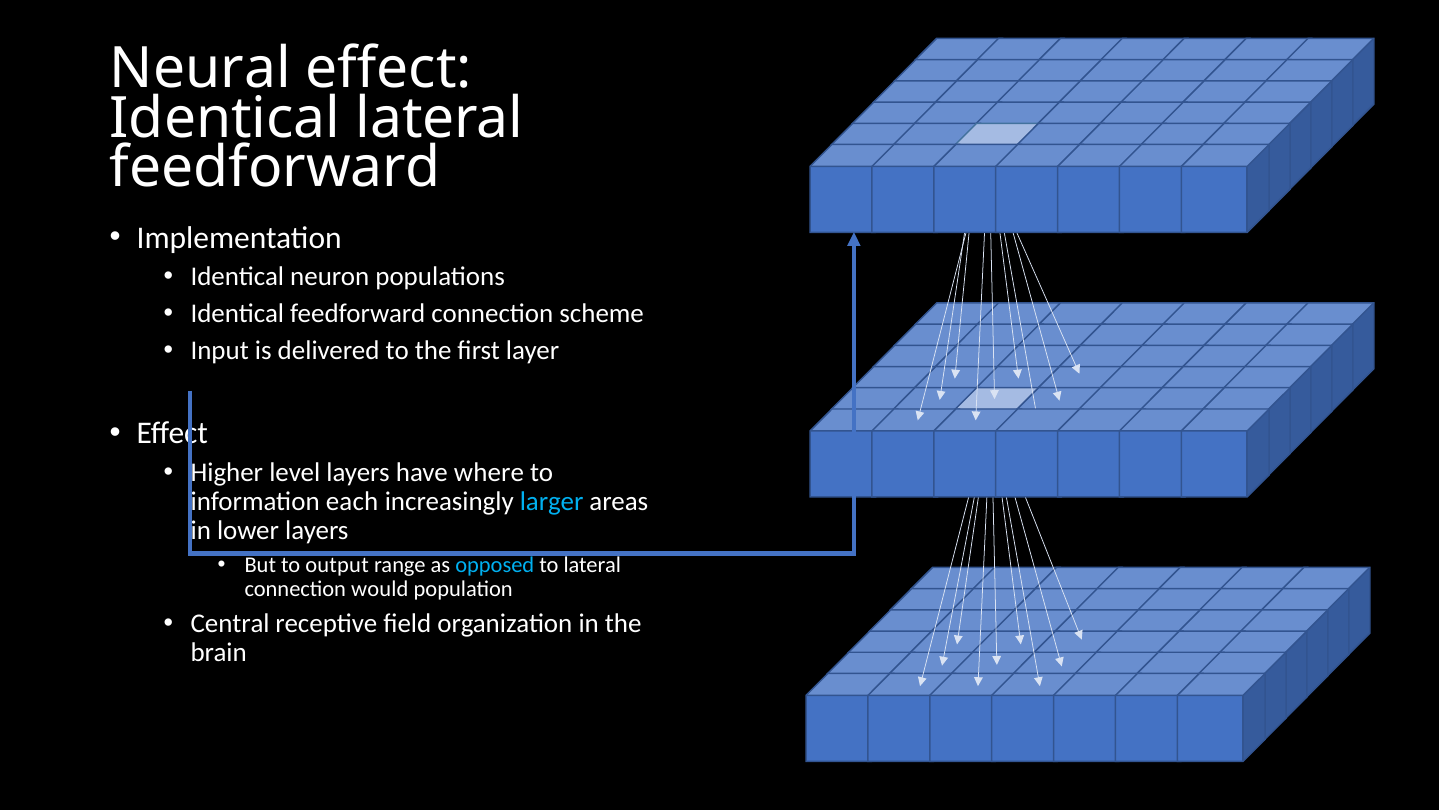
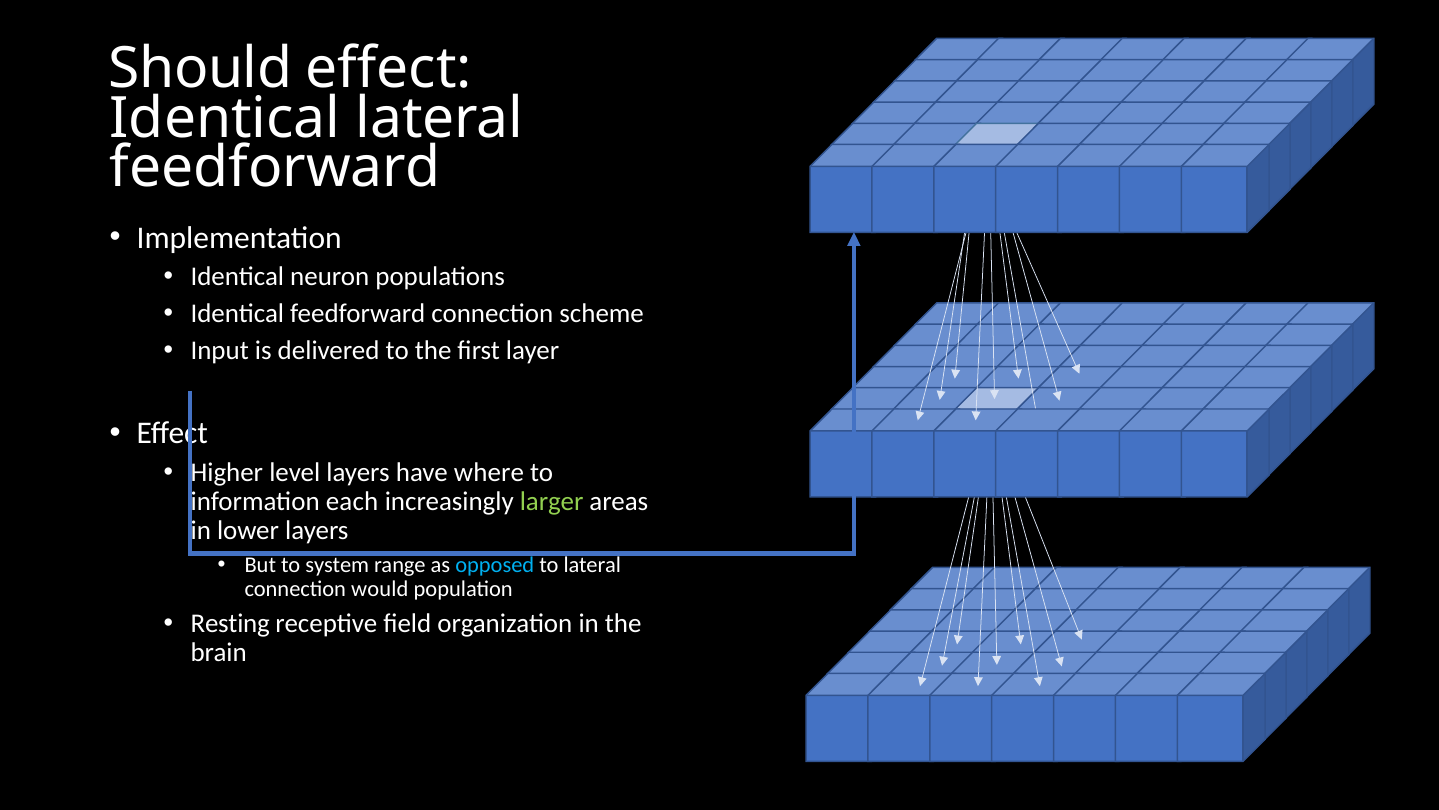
Neural: Neural -> Should
larger colour: light blue -> light green
output: output -> system
Central: Central -> Resting
